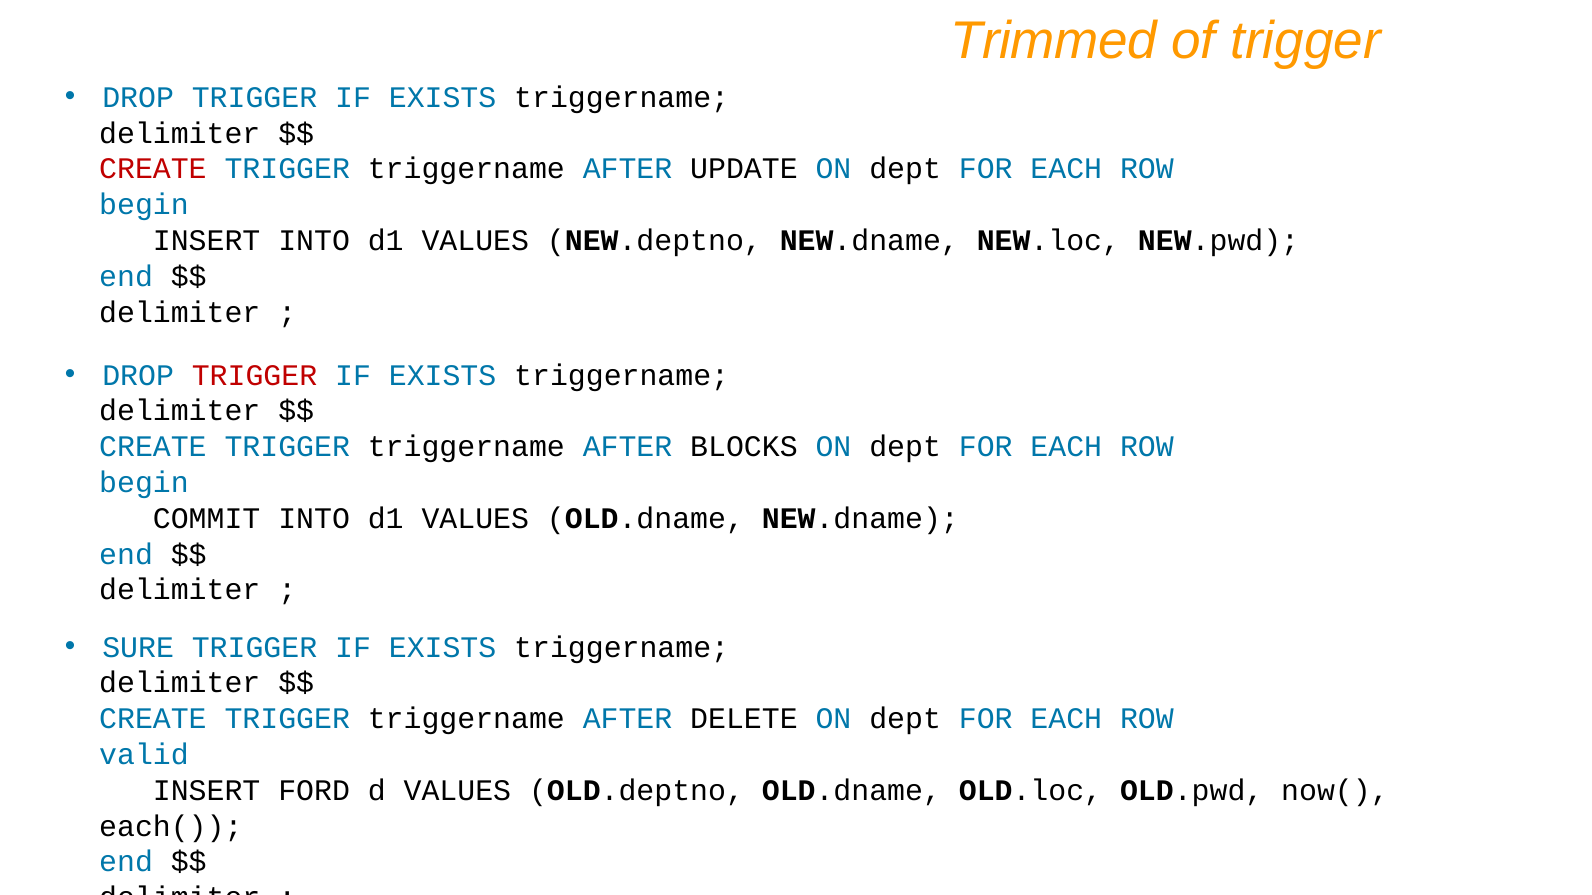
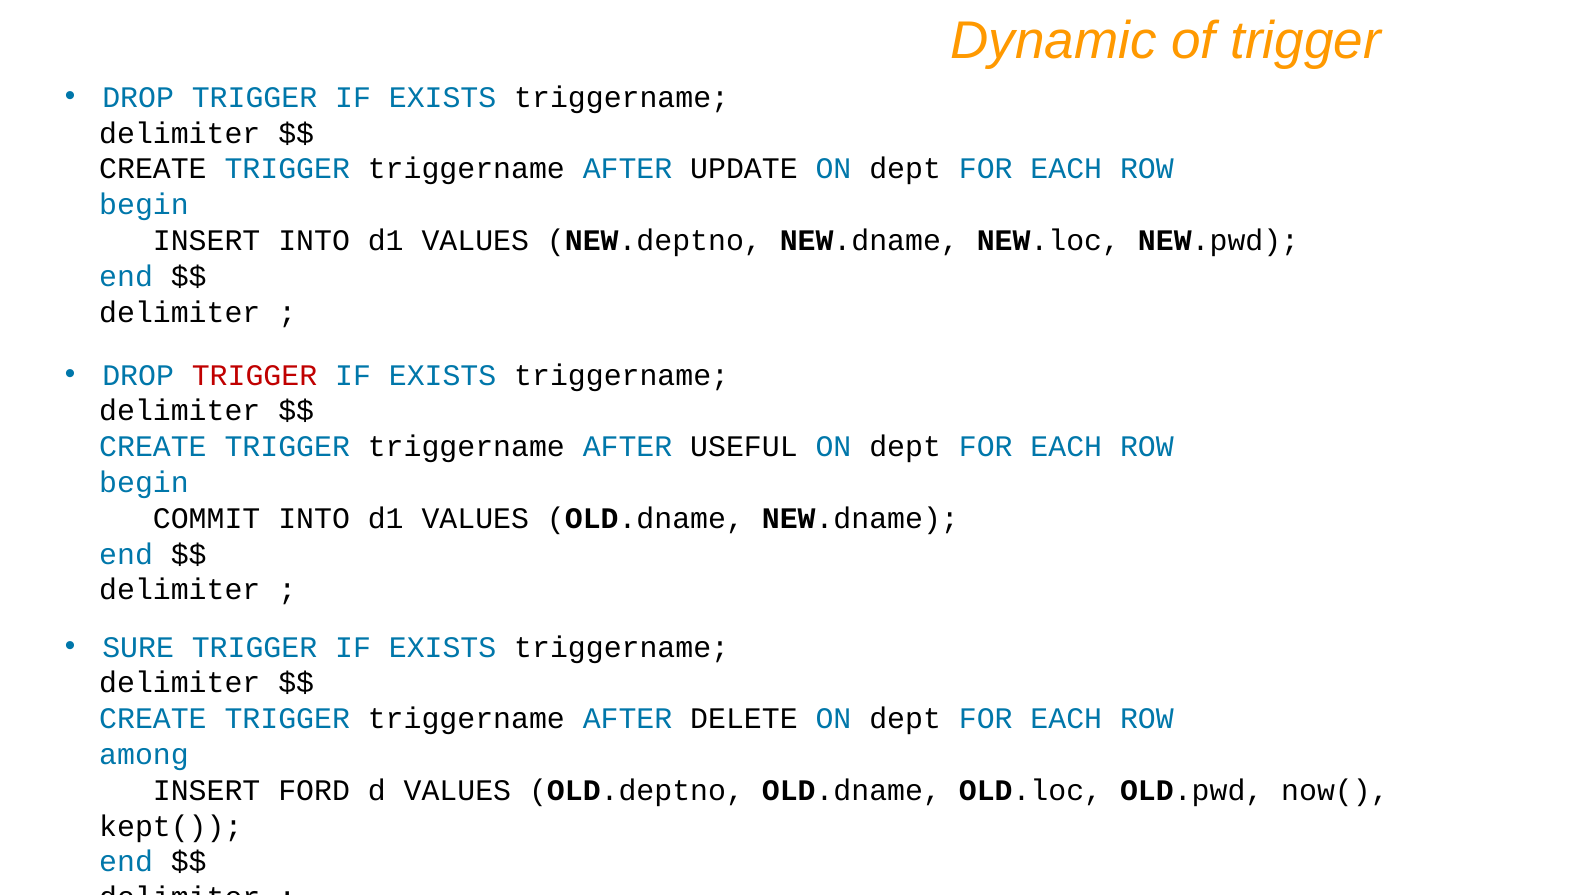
Trimmed: Trimmed -> Dynamic
CREATE at (153, 169) colour: red -> black
BLOCKS: BLOCKS -> USEFUL
valid: valid -> among
each(: each( -> kept(
